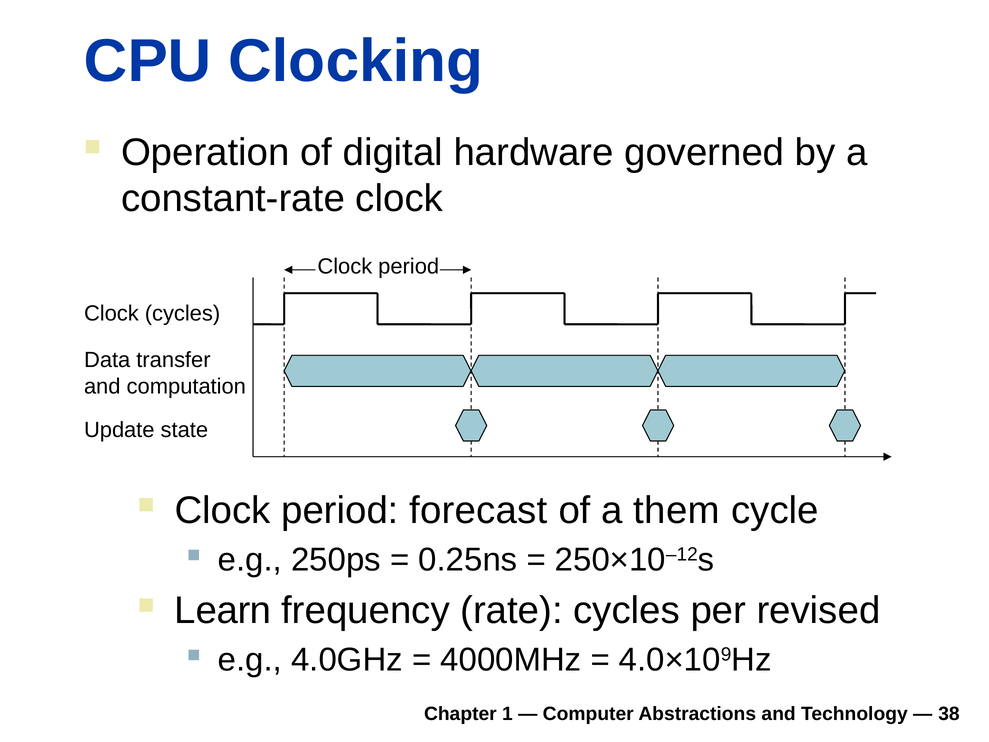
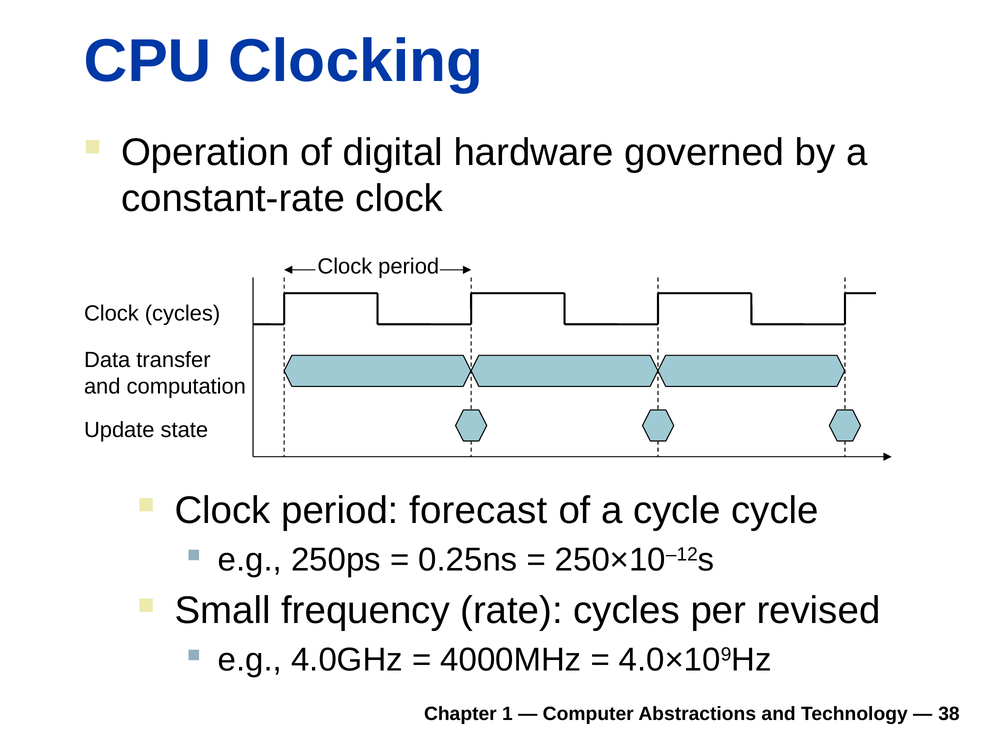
a them: them -> cycle
Learn: Learn -> Small
